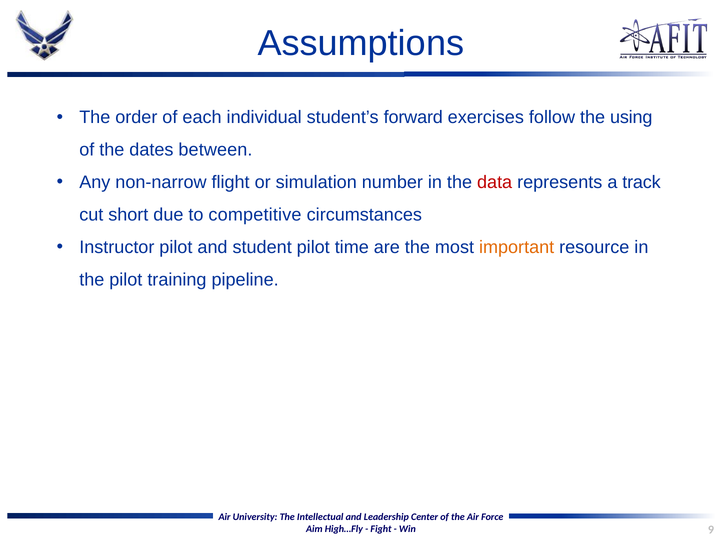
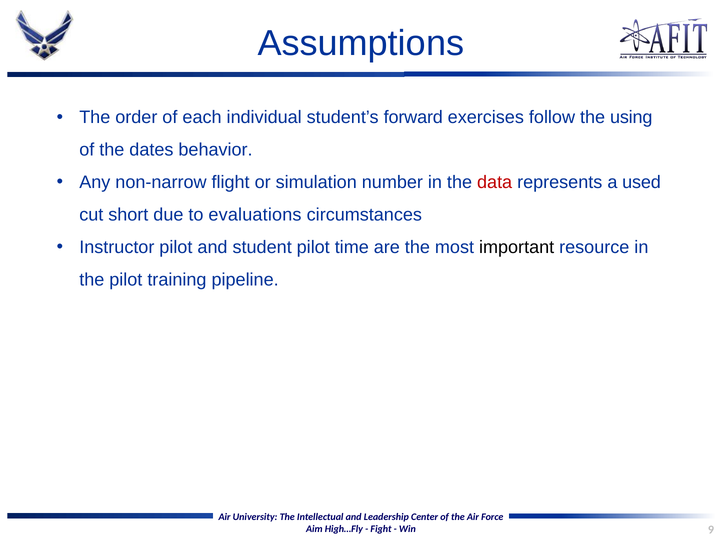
between: between -> behavior
track: track -> used
competitive: competitive -> evaluations
important colour: orange -> black
